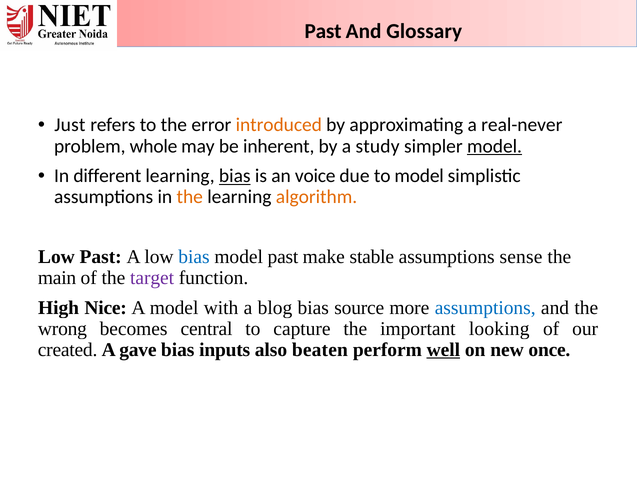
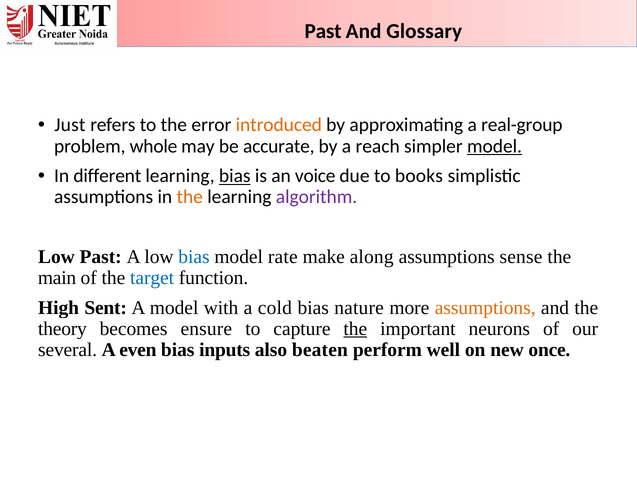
real-never: real-never -> real-group
inherent: inherent -> accurate
study: study -> reach
to model: model -> books
algorithm colour: orange -> purple
model past: past -> rate
stable: stable -> along
target colour: purple -> blue
Nice: Nice -> Sent
blog: blog -> cold
source: source -> nature
assumptions at (485, 307) colour: blue -> orange
wrong: wrong -> theory
central: central -> ensure
the at (355, 329) underline: none -> present
looking: looking -> neurons
created: created -> several
gave: gave -> even
well underline: present -> none
